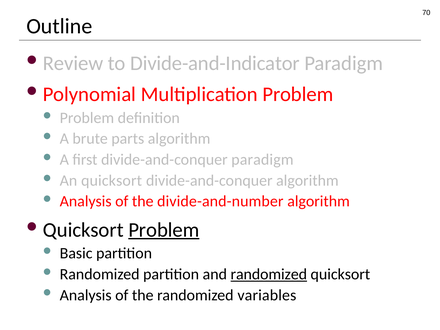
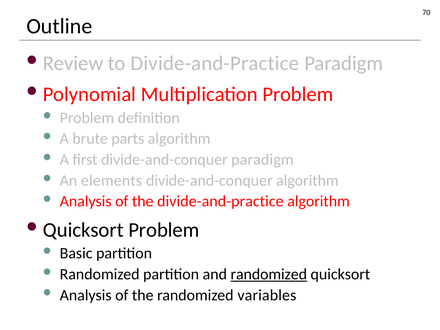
to Divide-and-Indicator: Divide-and-Indicator -> Divide-and-Practice
An quicksort: quicksort -> elements
the divide-and-number: divide-and-number -> divide-and-practice
Problem at (164, 230) underline: present -> none
